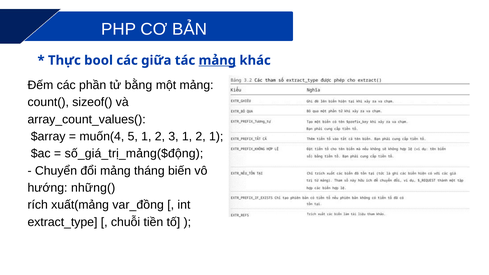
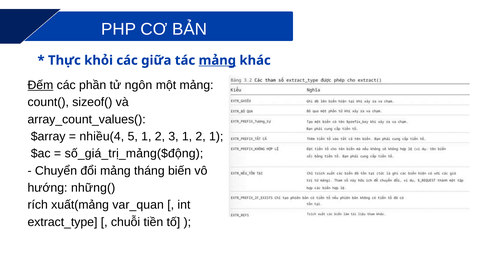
bool: bool -> khỏi
Đếm underline: none -> present
bằng: bằng -> ngôn
muốn(4: muốn(4 -> nhiều(4
var_đồng: var_đồng -> var_quan
